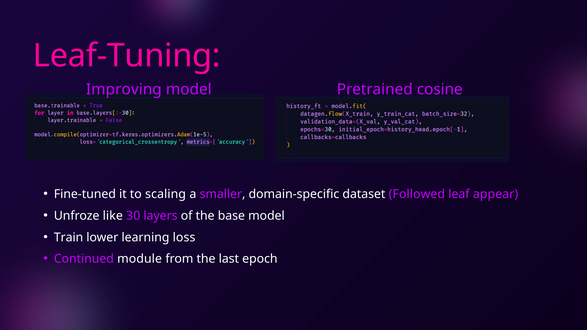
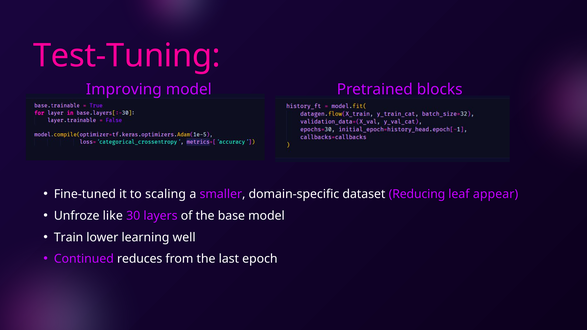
Leaf-Tuning: Leaf-Tuning -> Test-Tuning
cosine: cosine -> blocks
Followed: Followed -> Reducing
loss: loss -> well
module: module -> reduces
